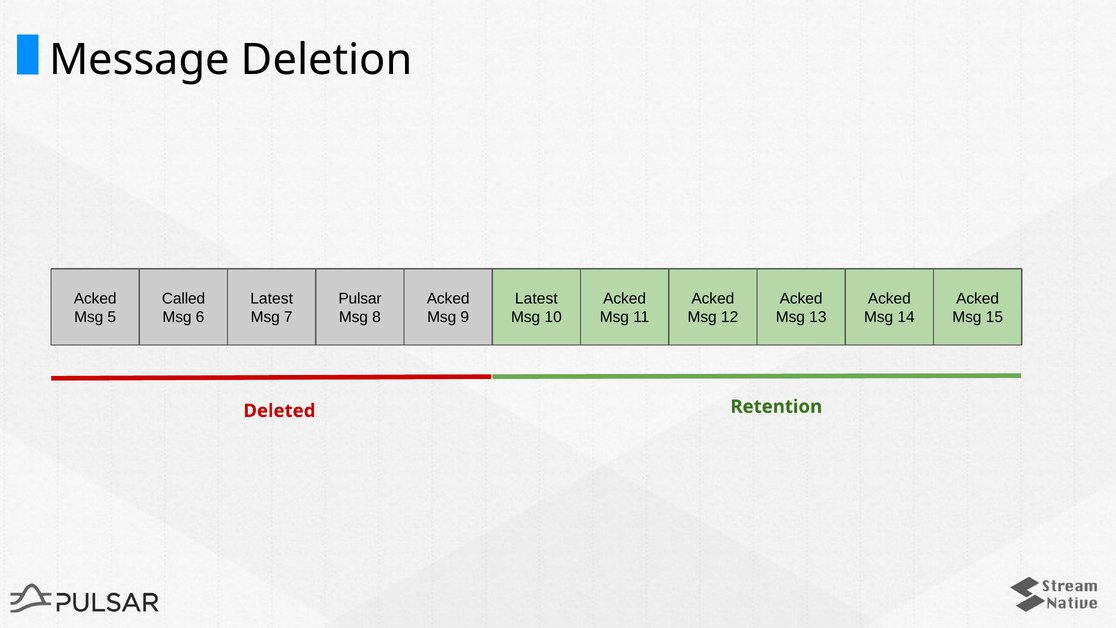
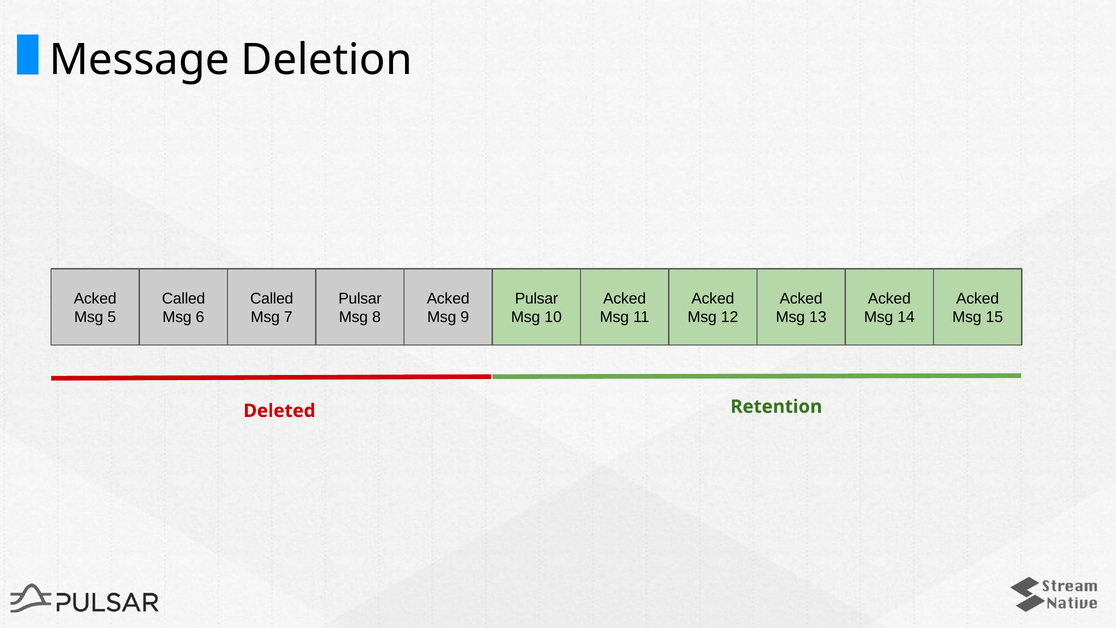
Latest at (272, 298): Latest -> Called
Latest at (536, 298): Latest -> Pulsar
